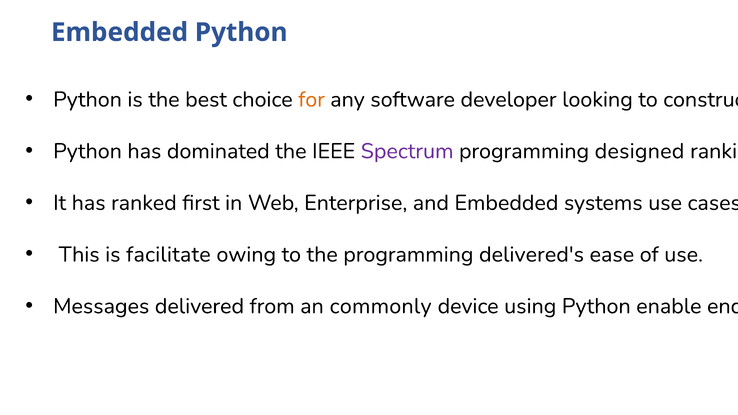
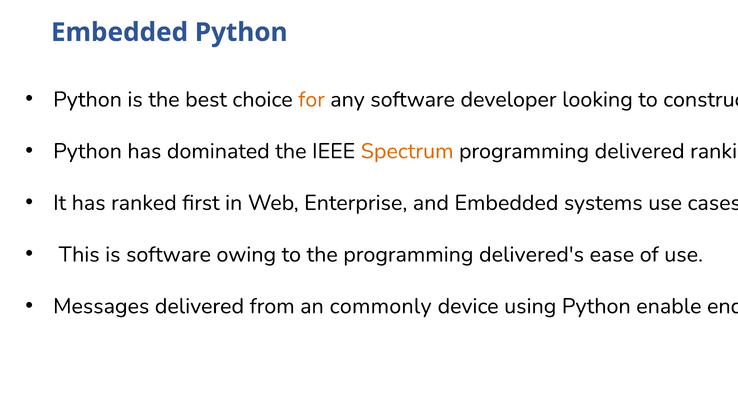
Spectrum colour: purple -> orange
programming designed: designed -> delivered
is facilitate: facilitate -> software
